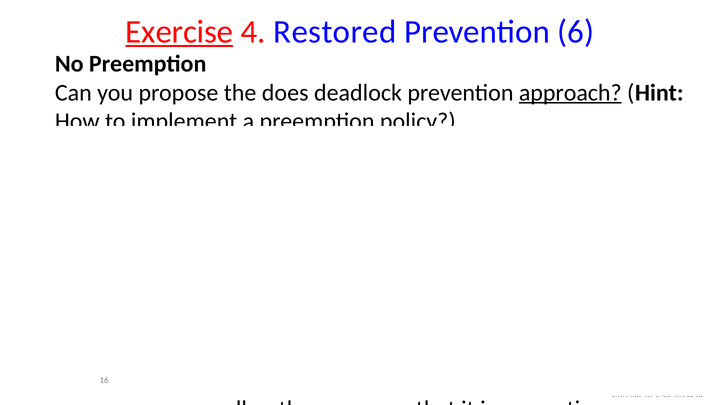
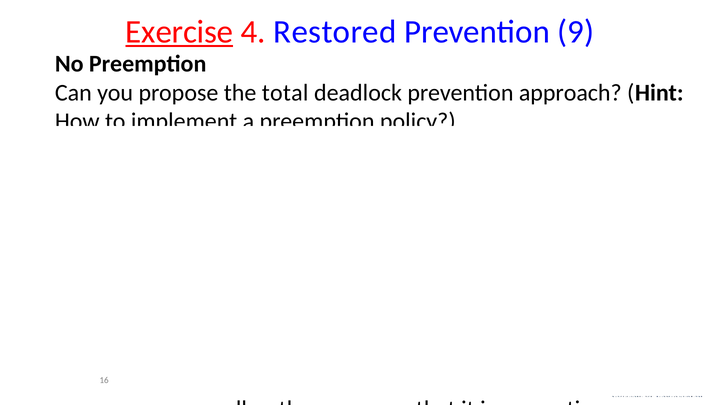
6: 6 -> 9
does: does -> total
approach underline: present -> none
